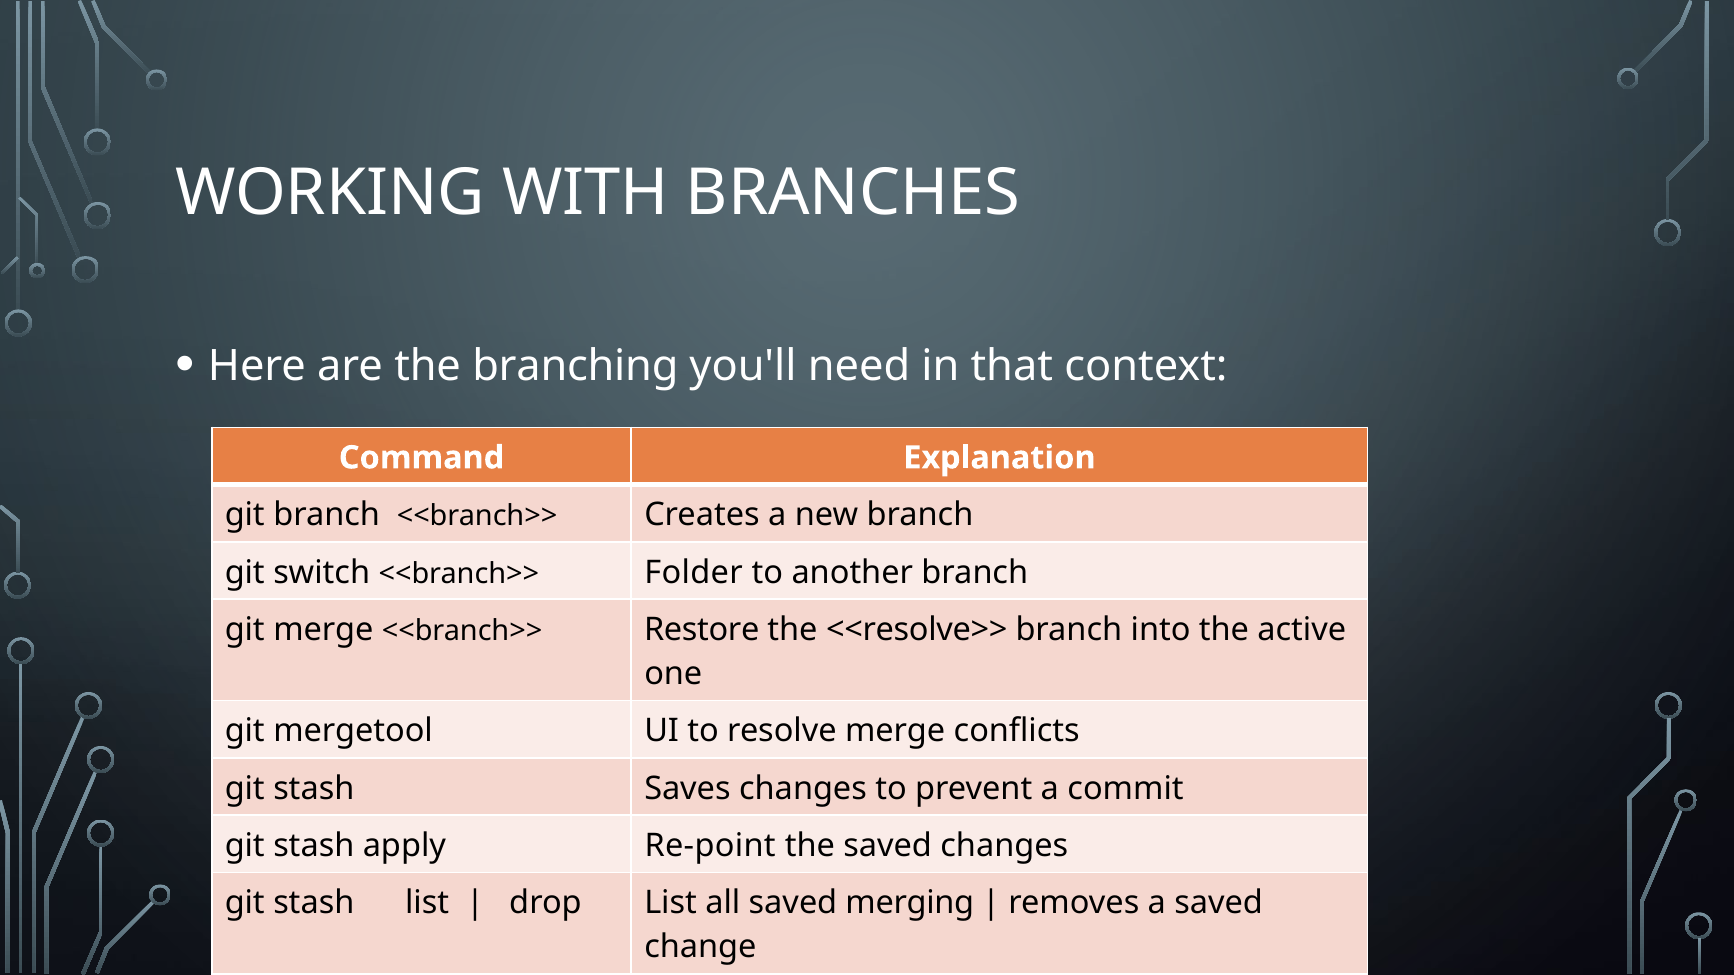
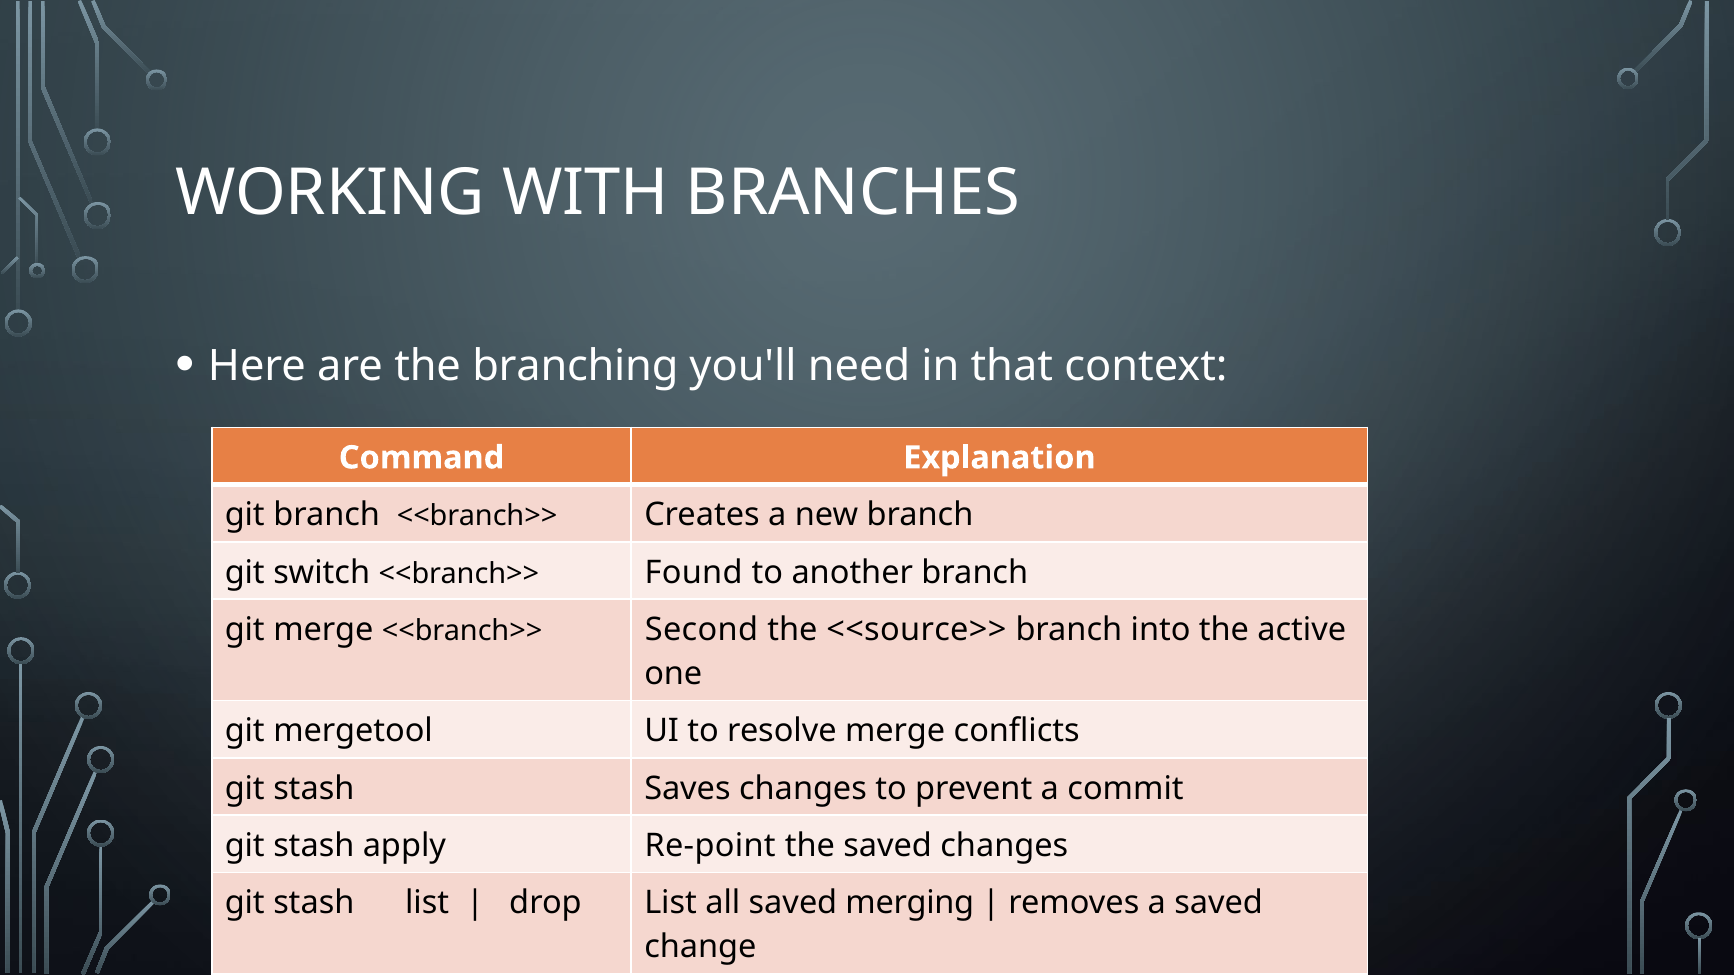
Folder: Folder -> Found
Restore: Restore -> Second
<<resolve>>: <<resolve>> -> <<source>>
